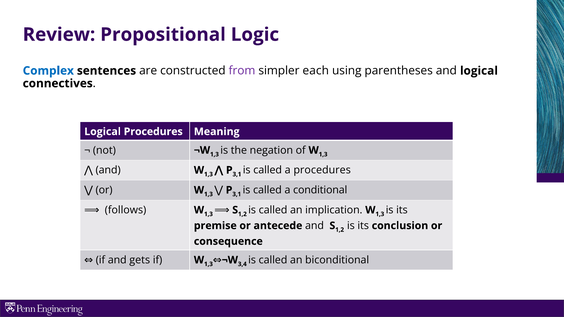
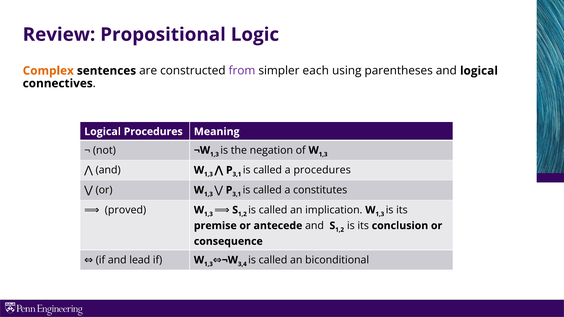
Complex colour: blue -> orange
conditional: conditional -> constitutes
follows: follows -> proved
gets: gets -> lead
